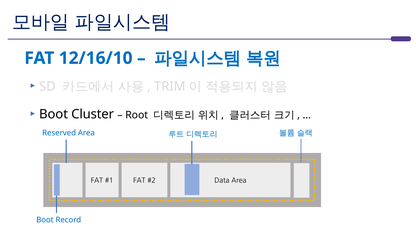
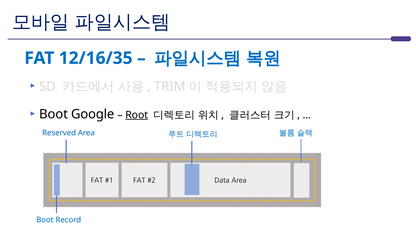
12/16/10: 12/16/10 -> 12/16/35
Cluster: Cluster -> Google
Root underline: none -> present
